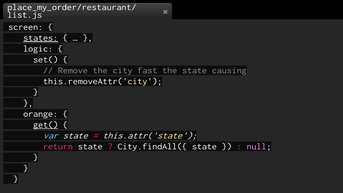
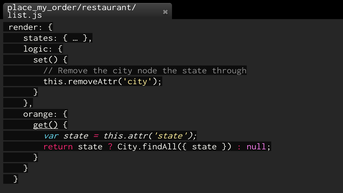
screen: screen -> render
states underline: present -> none
fast: fast -> node
causing: causing -> through
